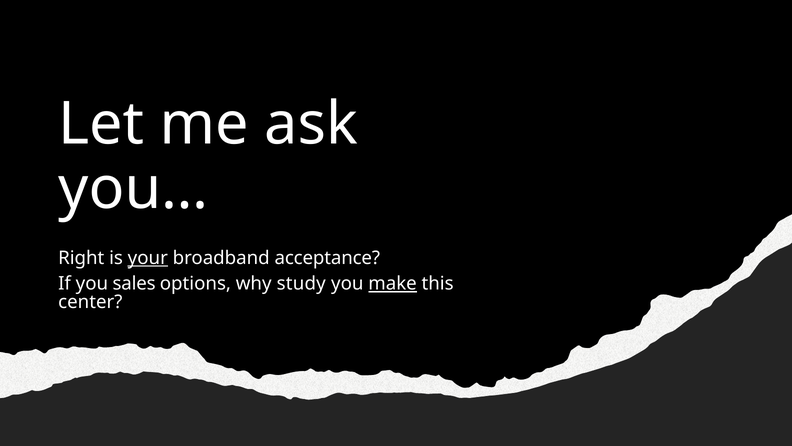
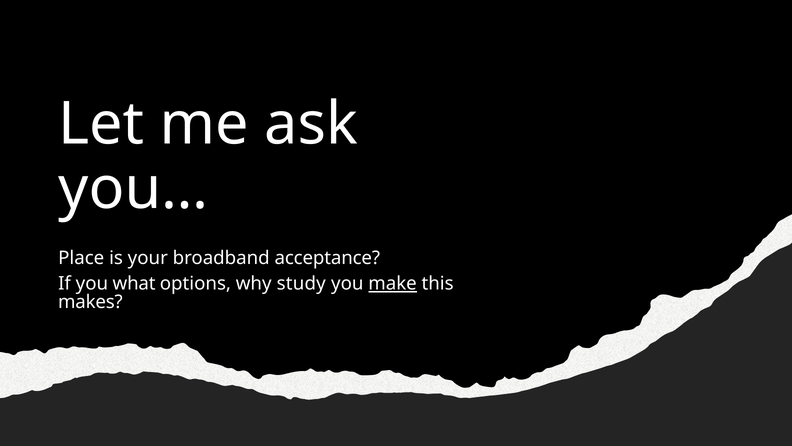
Right: Right -> Place
your underline: present -> none
sales: sales -> what
center: center -> makes
